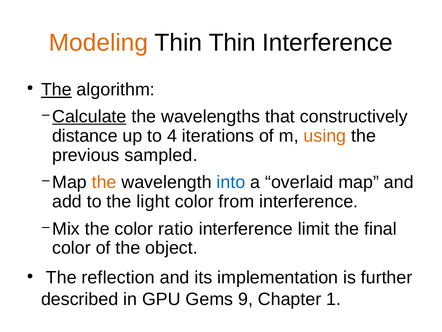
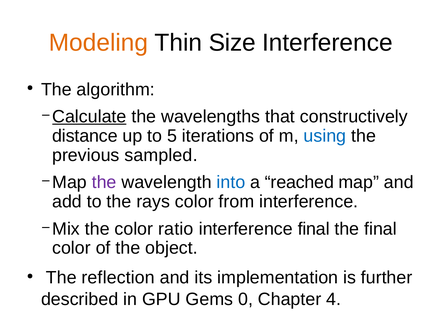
Thin Thin: Thin -> Size
The at (56, 90) underline: present -> none
4: 4 -> 5
using colour: orange -> blue
the at (104, 182) colour: orange -> purple
overlaid: overlaid -> reached
light: light -> rays
interference limit: limit -> final
9: 9 -> 0
1: 1 -> 4
